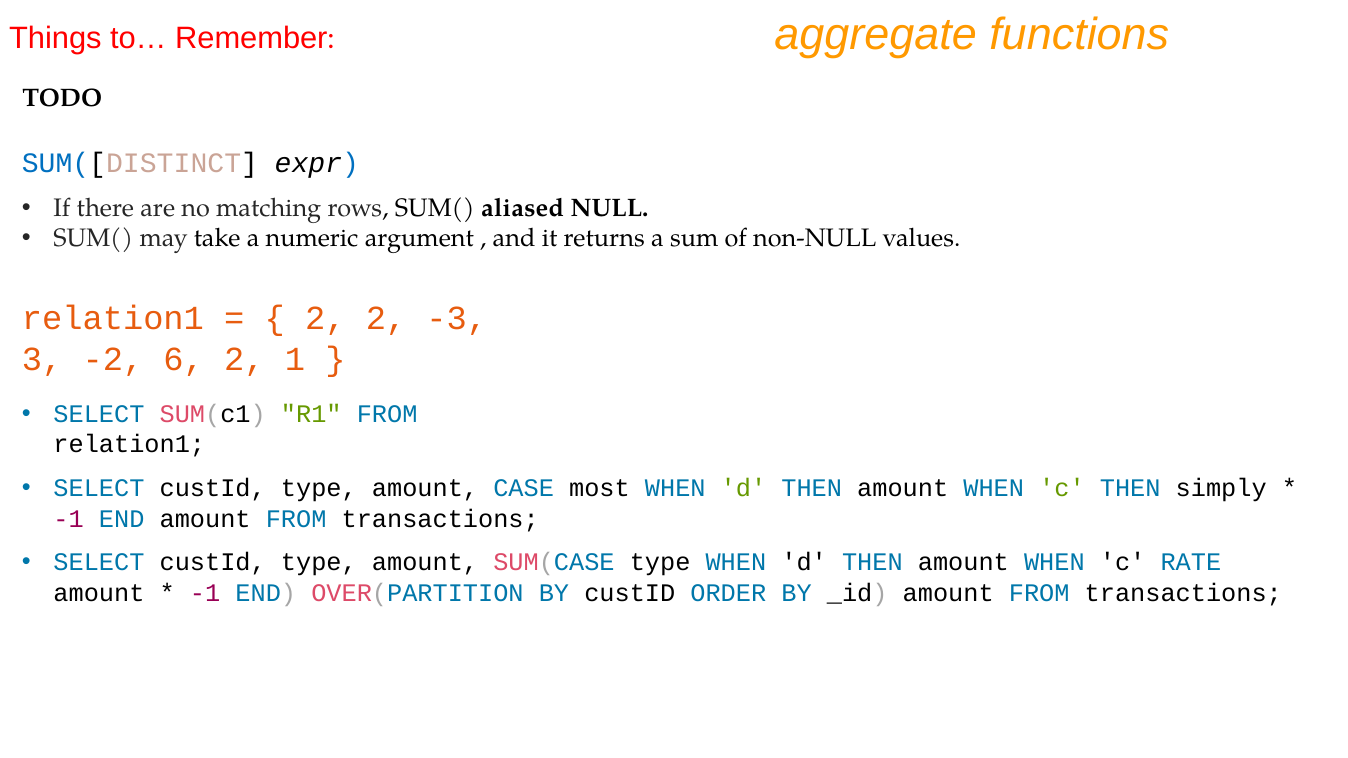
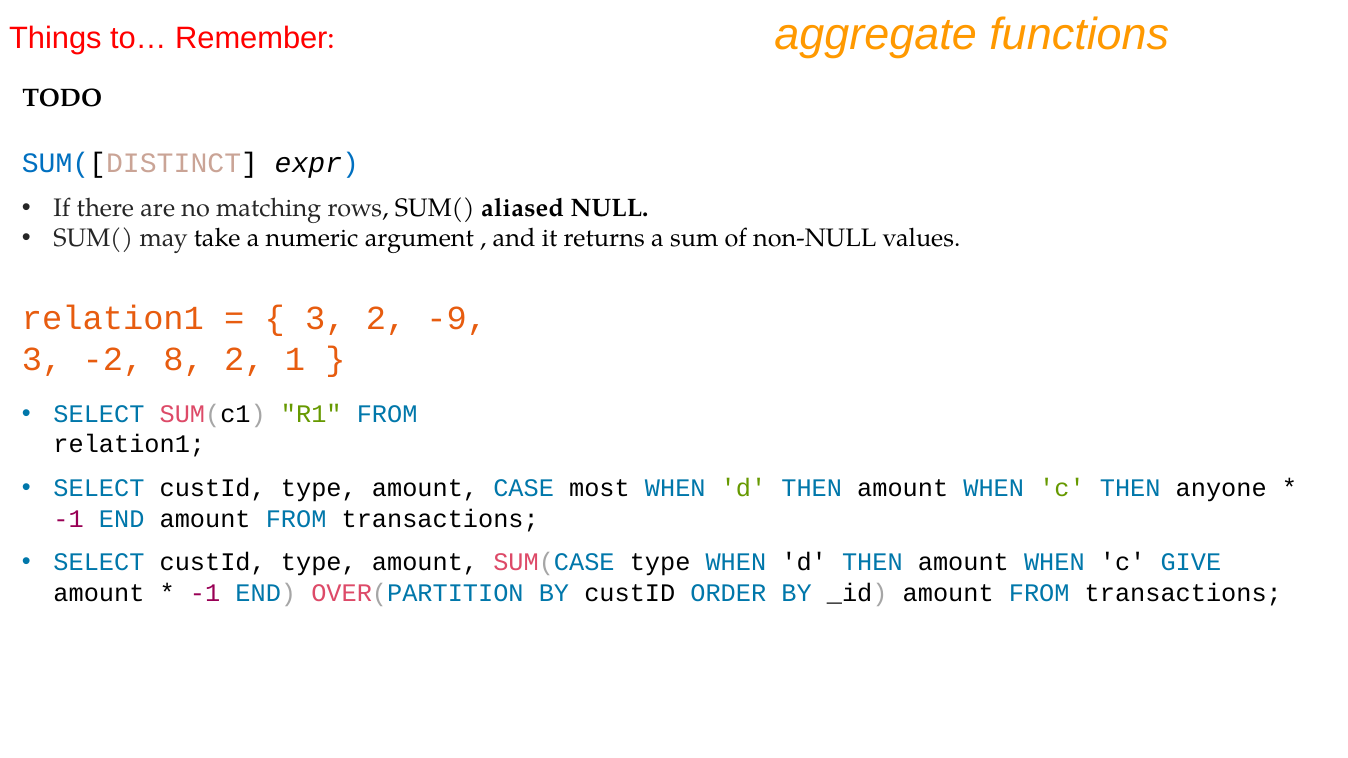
2 at (325, 319): 2 -> 3
-3: -3 -> -9
6: 6 -> 8
simply: simply -> anyone
RATE: RATE -> GIVE
